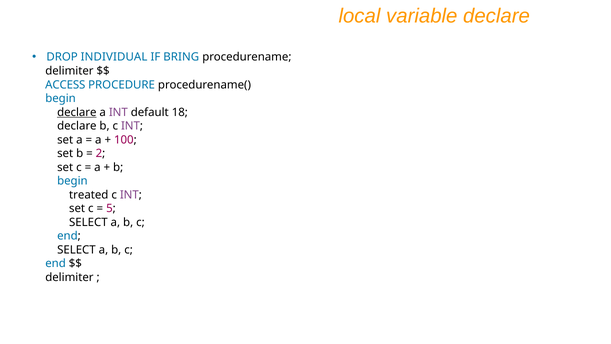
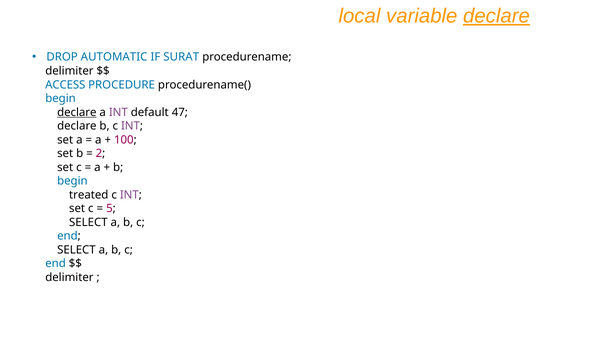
declare at (496, 16) underline: none -> present
INDIVIDUAL: INDIVIDUAL -> AUTOMATIC
BRING: BRING -> SURAT
18: 18 -> 47
